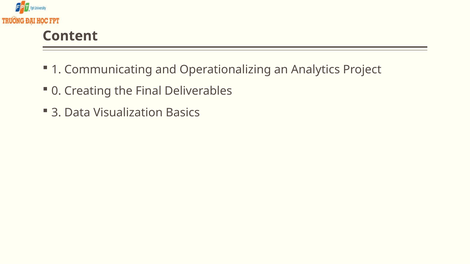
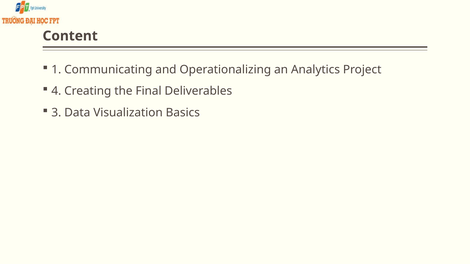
0: 0 -> 4
